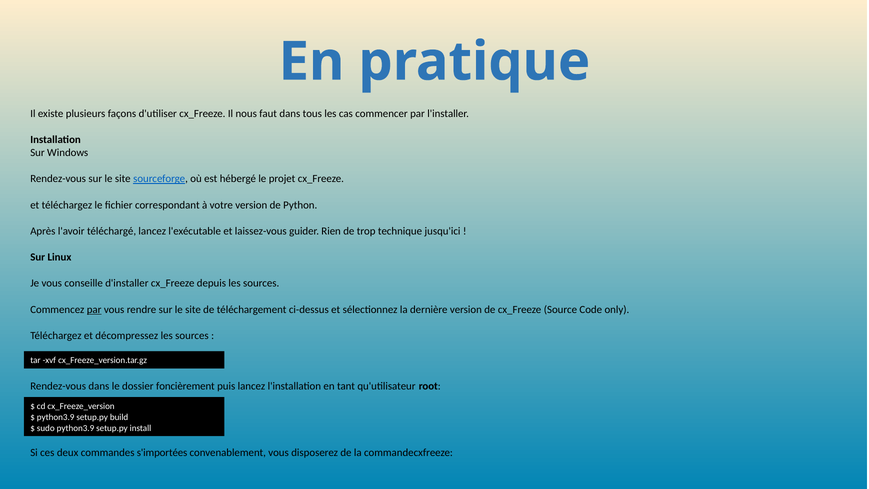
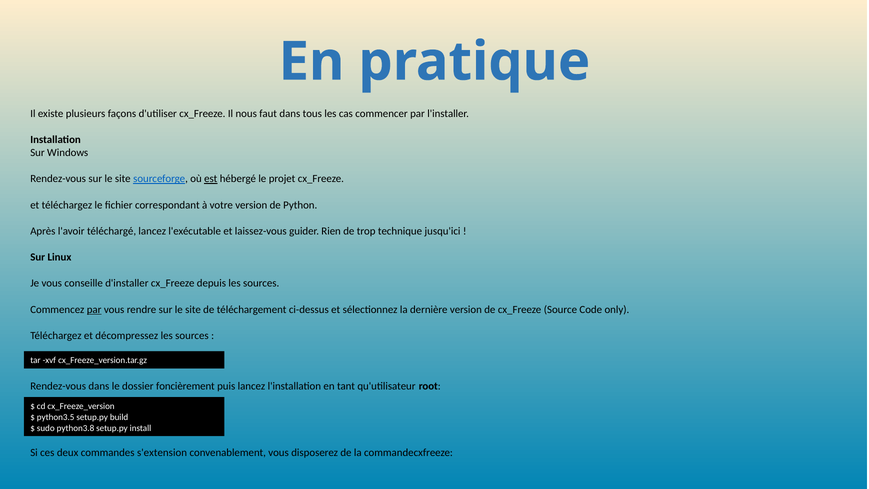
est underline: none -> present
python3.9 at (56, 417): python3.9 -> python3.5
sudo python3.9: python3.9 -> python3.8
s'importées: s'importées -> s'extension
